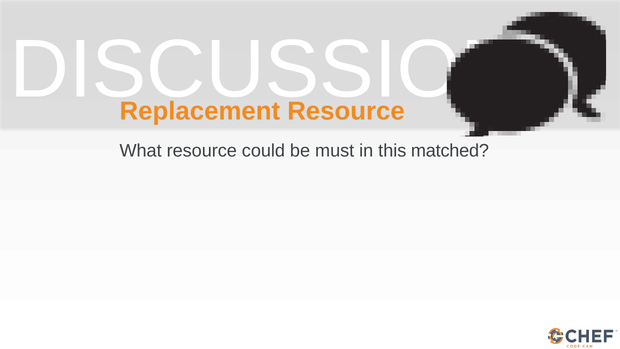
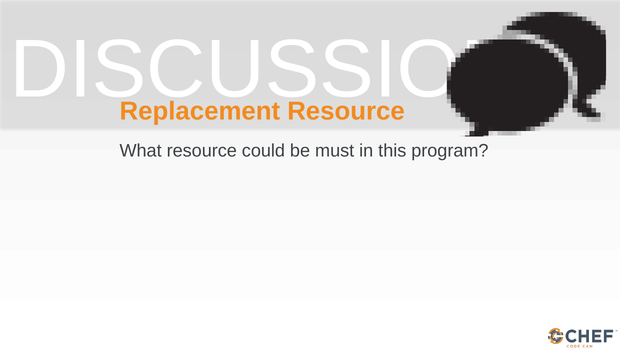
matched: matched -> program
